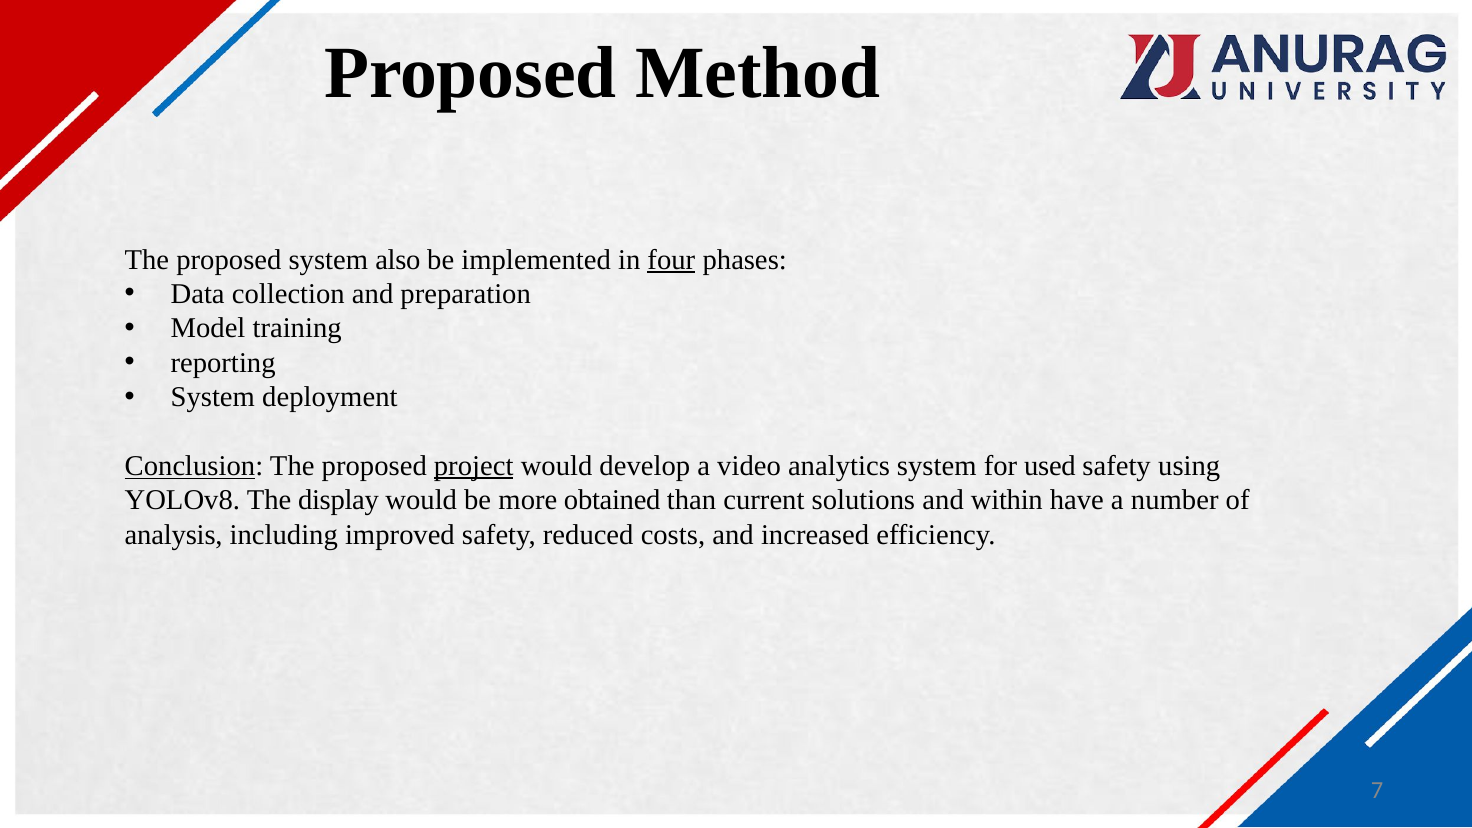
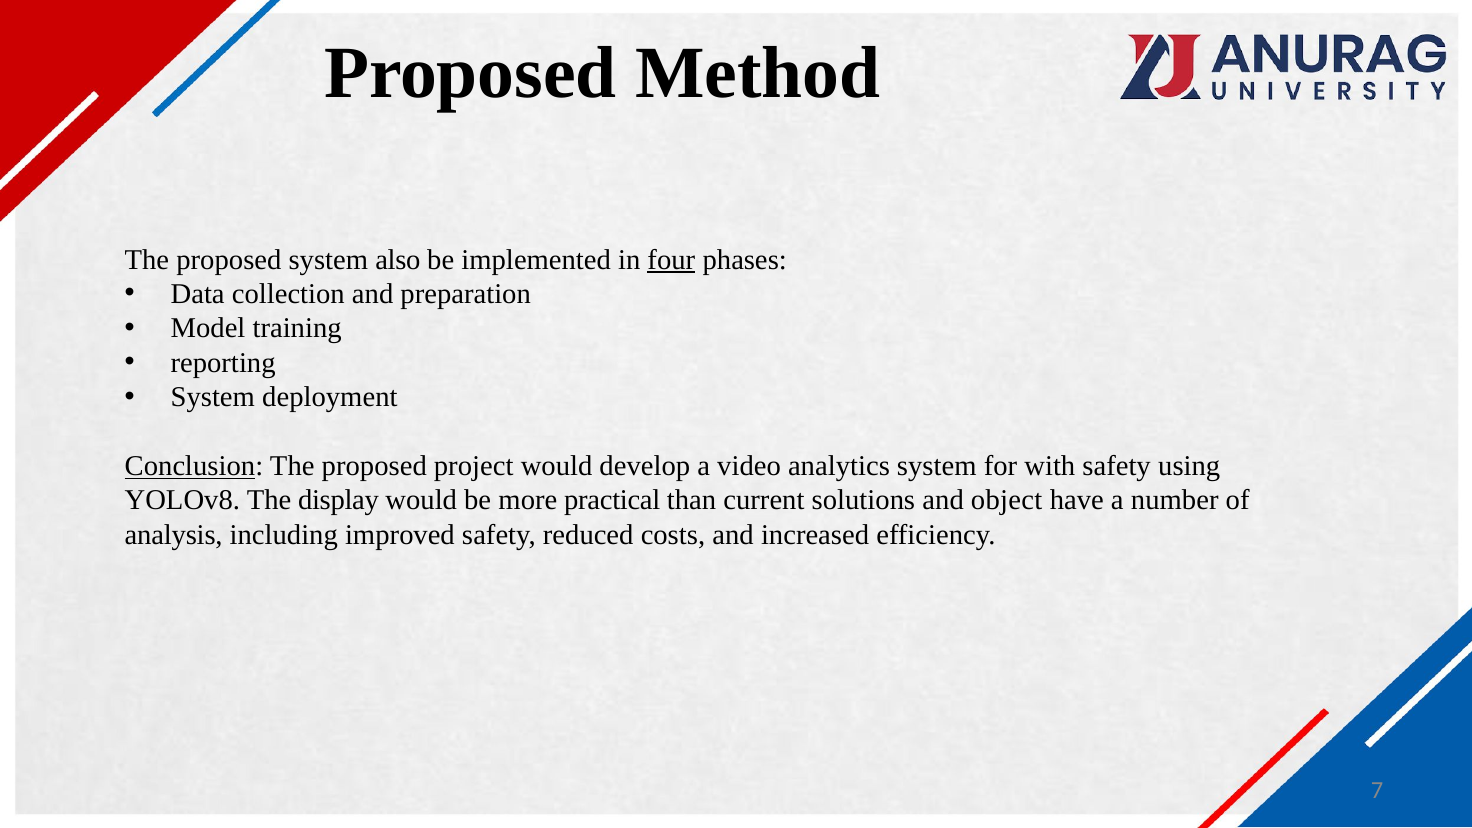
project underline: present -> none
used: used -> with
obtained: obtained -> practical
within: within -> object
